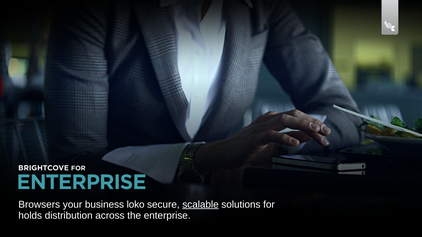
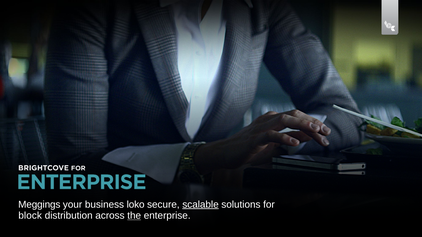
Browsers: Browsers -> Meggings
holds: holds -> block
the underline: none -> present
